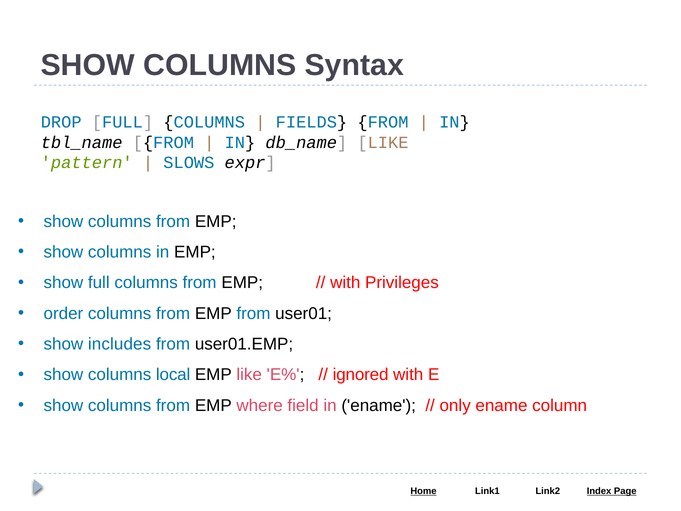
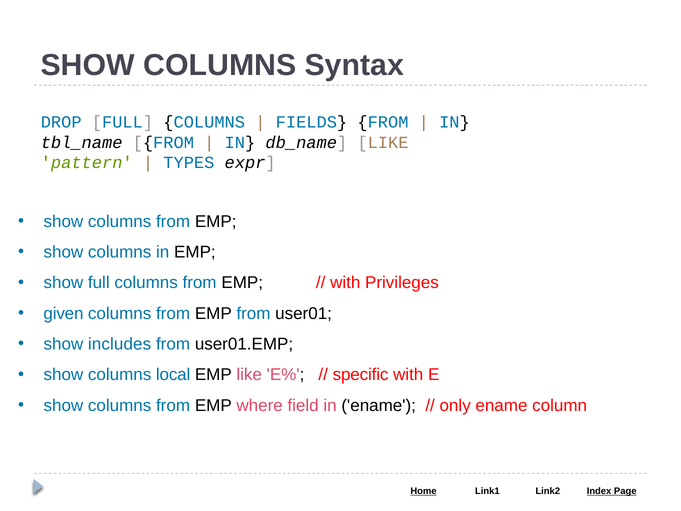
SLOWS: SLOWS -> TYPES
order: order -> given
ignored: ignored -> specific
